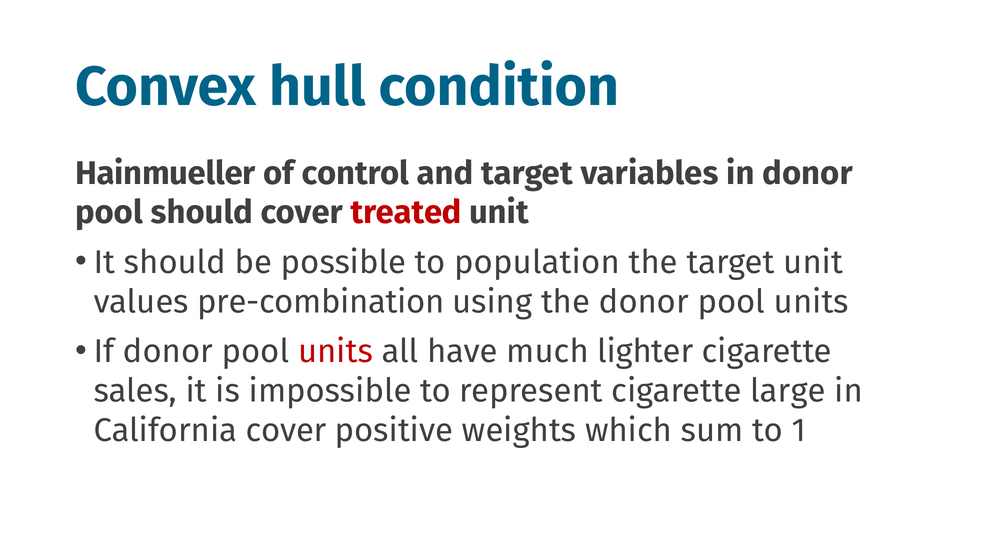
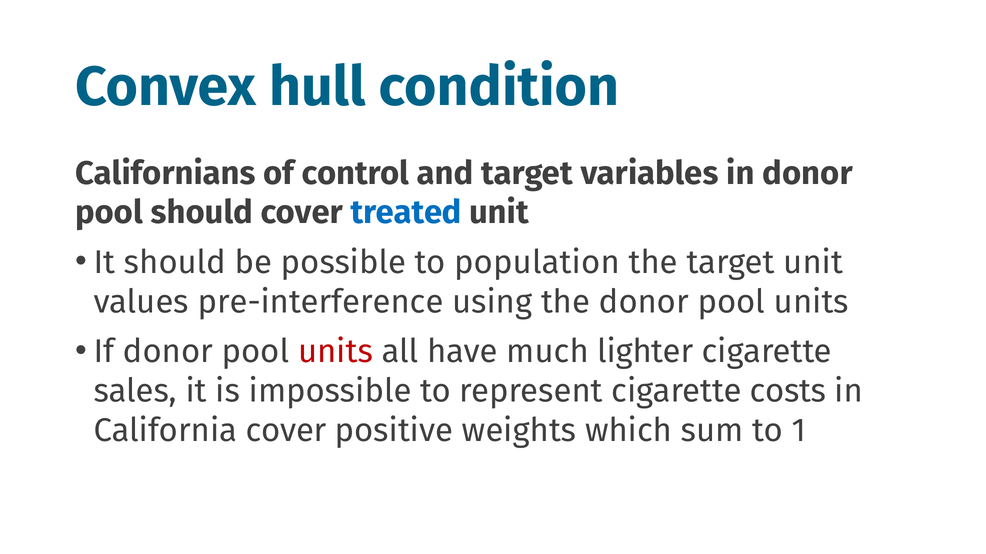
Hainmueller: Hainmueller -> Californians
treated colour: red -> blue
pre-combination: pre-combination -> pre-interference
large: large -> costs
